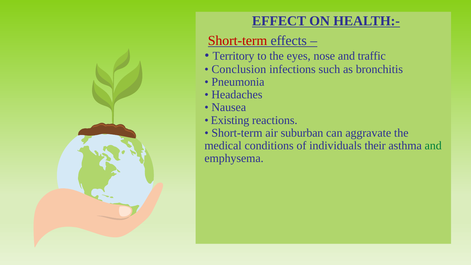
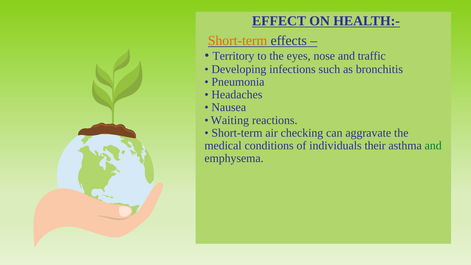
Short-term at (238, 41) colour: red -> orange
Conclusion: Conclusion -> Developing
Existing: Existing -> Waiting
suburban: suburban -> checking
